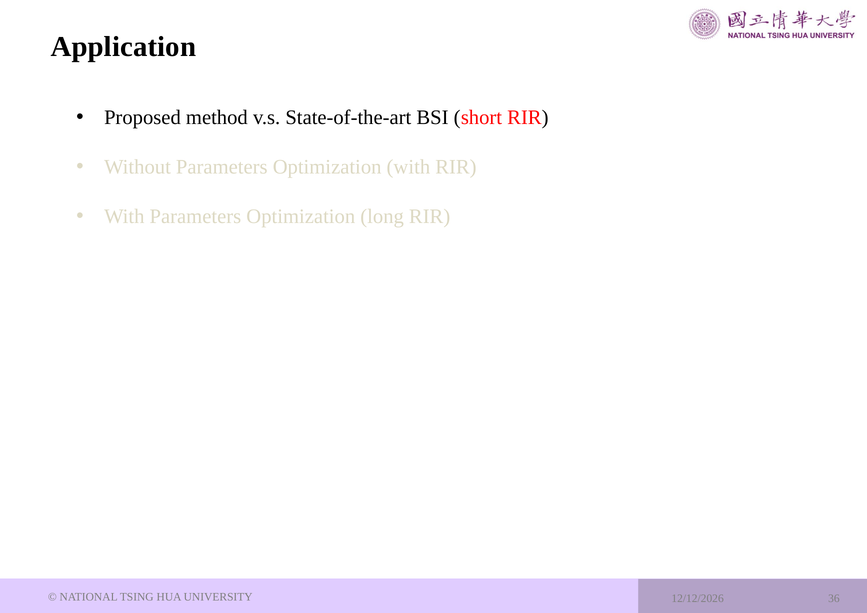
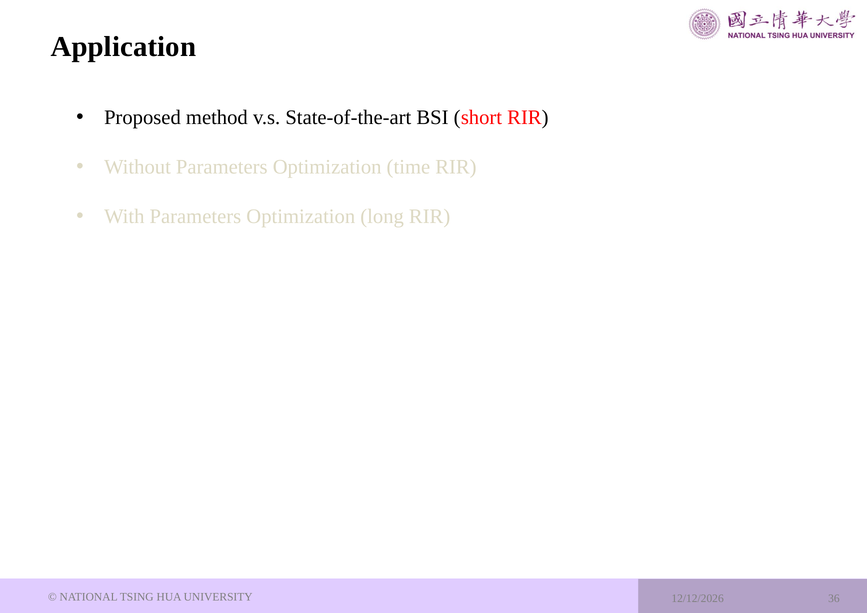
Optimization with: with -> time
